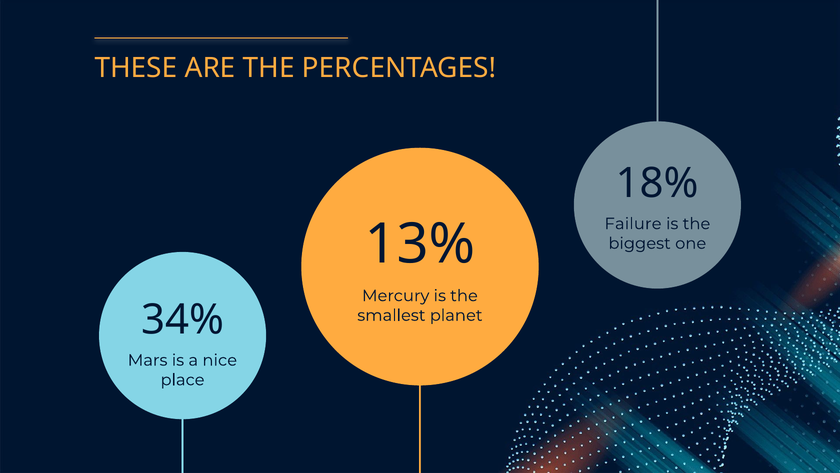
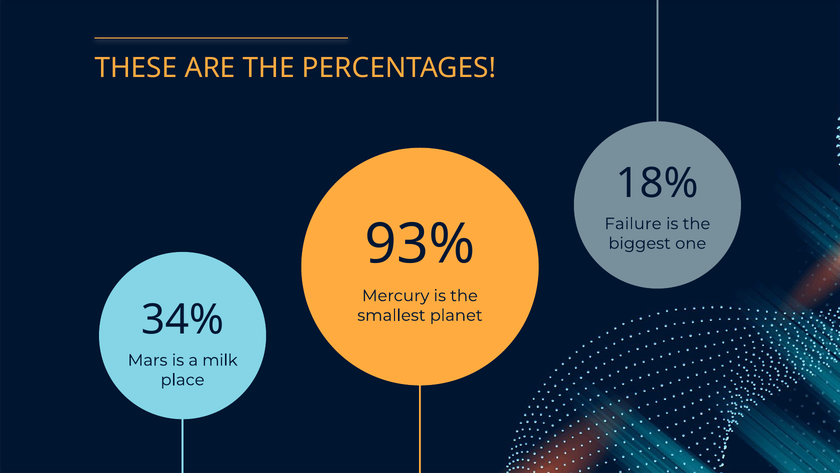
13%: 13% -> 93%
nice: nice -> milk
